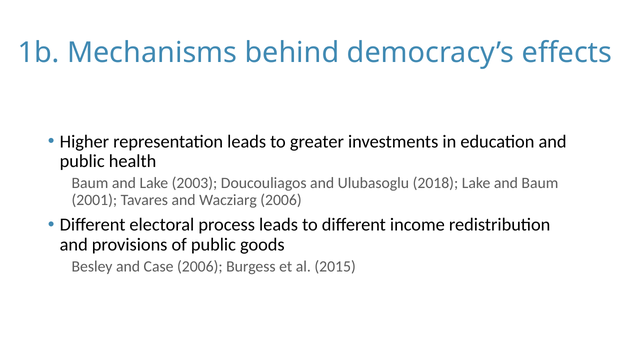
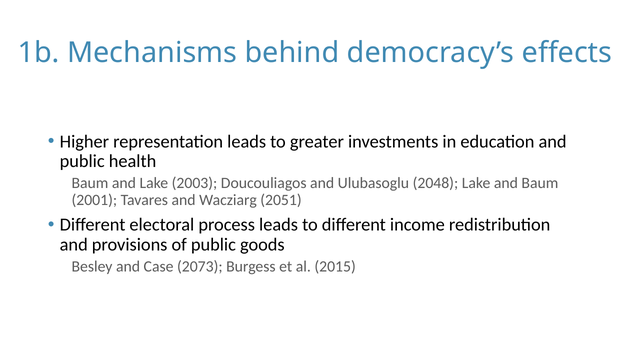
2018: 2018 -> 2048
Wacziarg 2006: 2006 -> 2051
Case 2006: 2006 -> 2073
